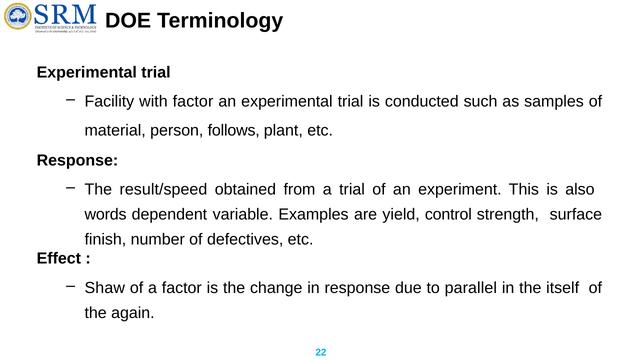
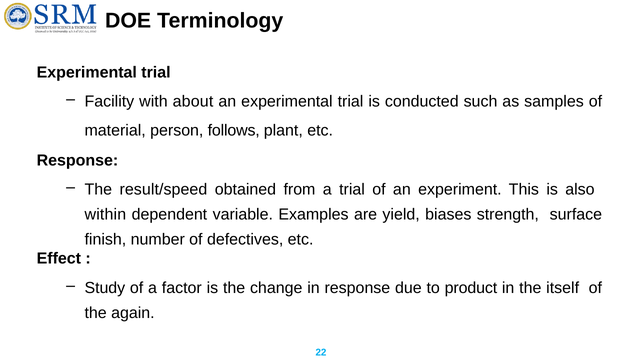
with factor: factor -> about
words: words -> within
control: control -> biases
Shaw: Shaw -> Study
parallel: parallel -> product
